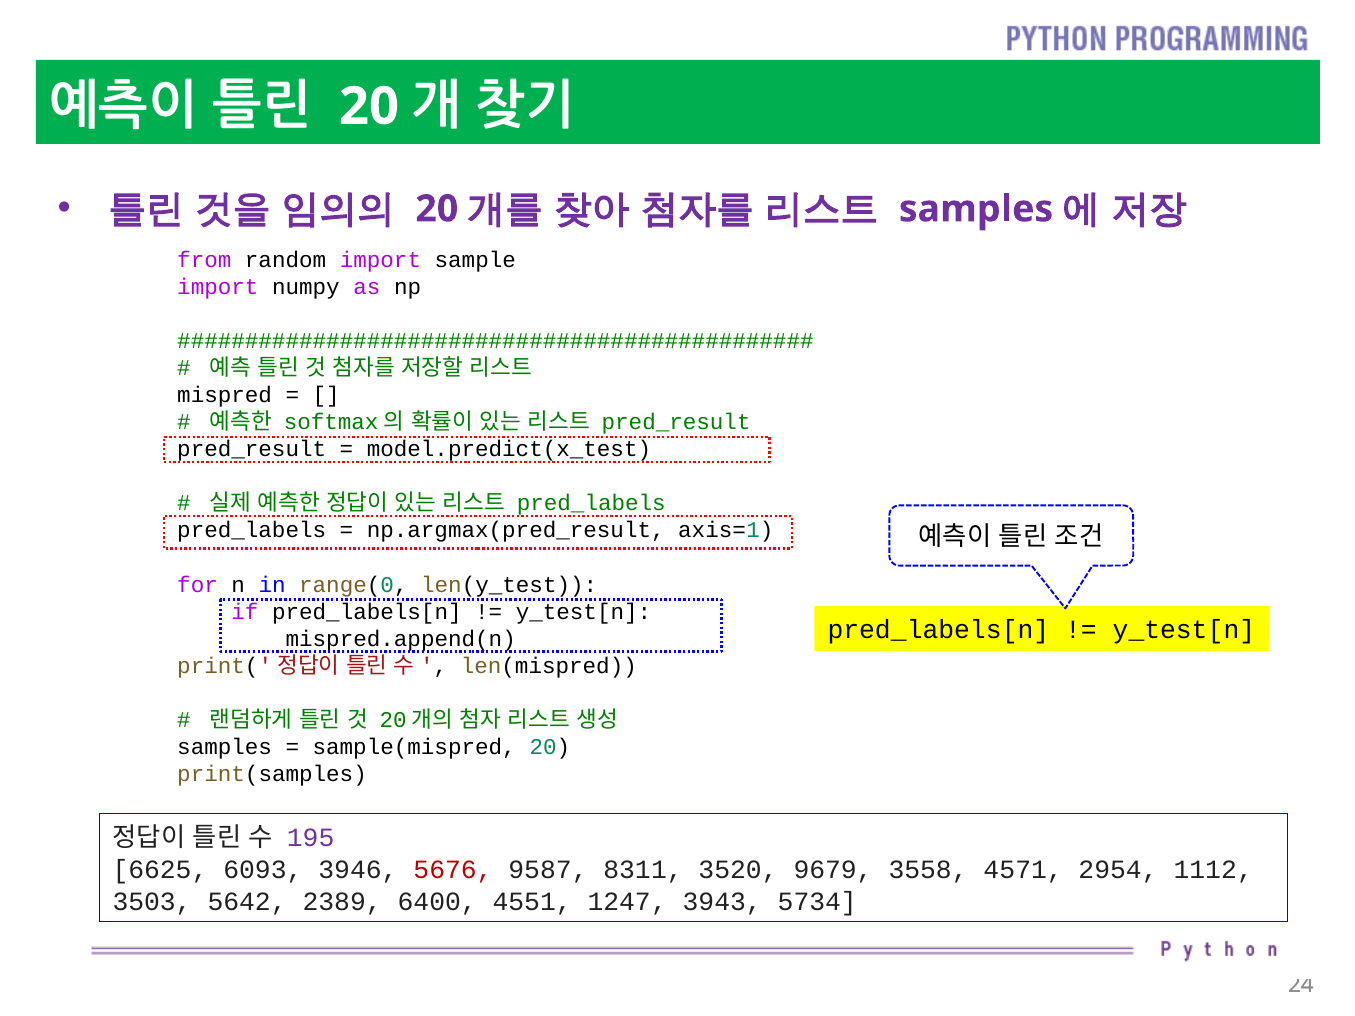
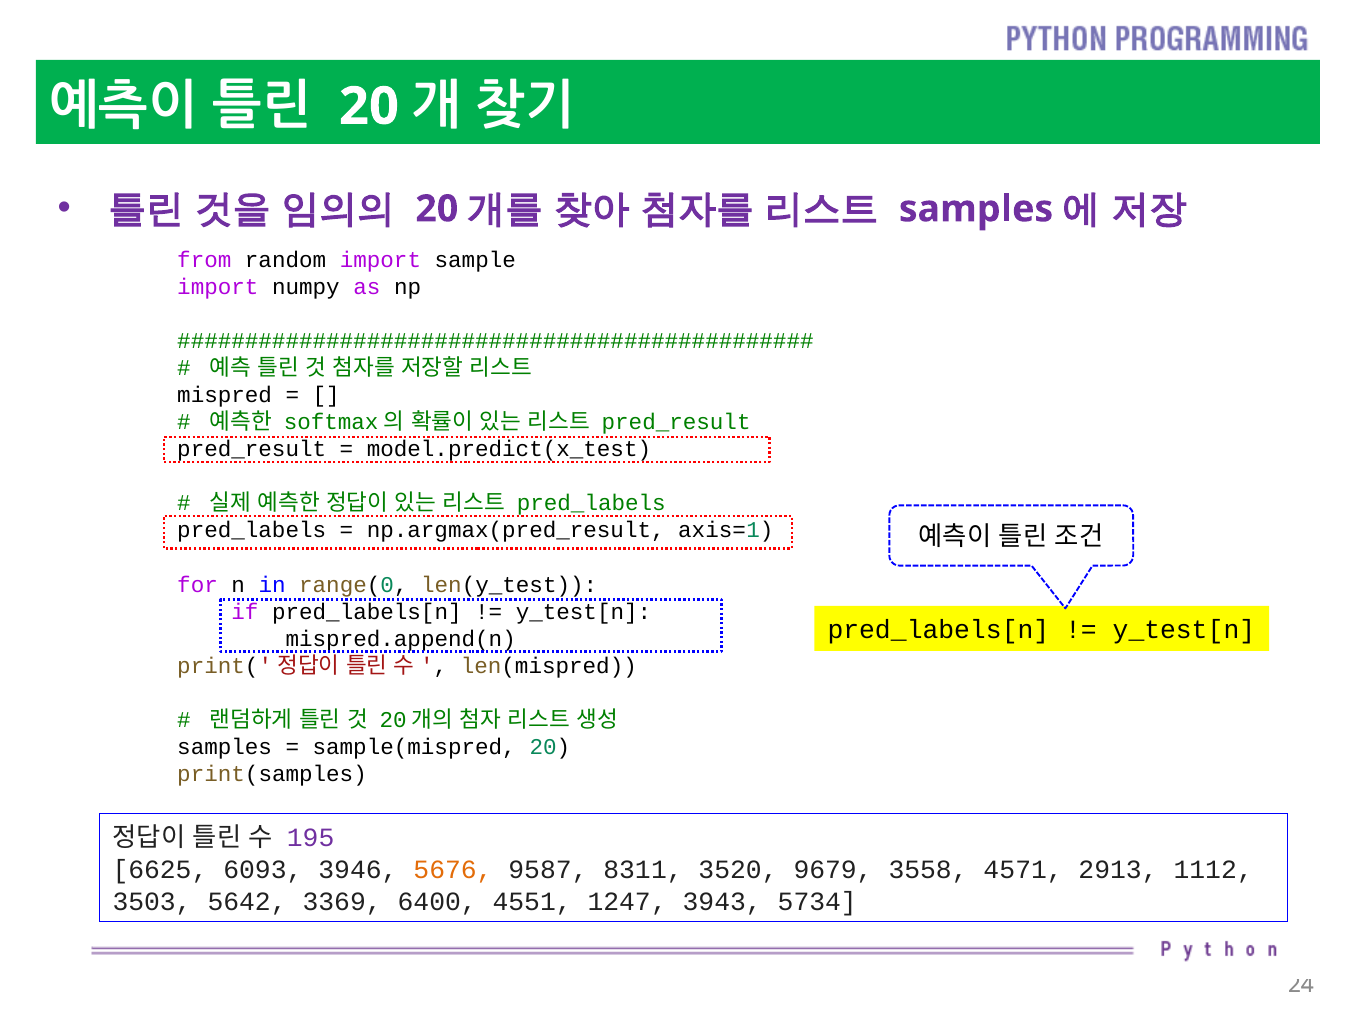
5676 colour: red -> orange
2954: 2954 -> 2913
2389: 2389 -> 3369
